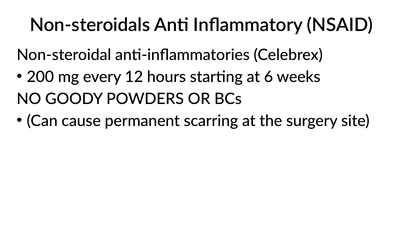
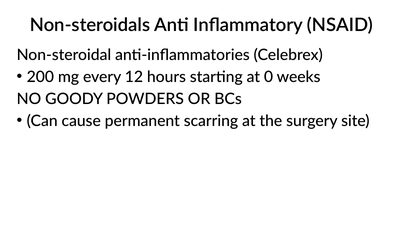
6: 6 -> 0
